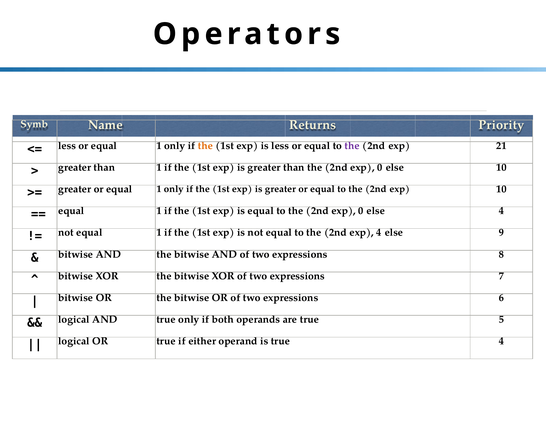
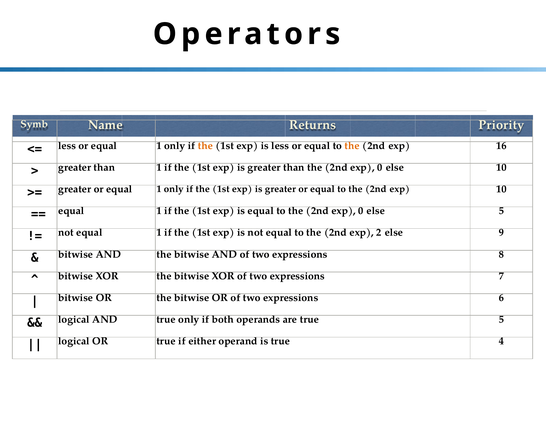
the at (352, 146) colour: purple -> orange
21: 21 -> 16
else 4: 4 -> 5
exp 4: 4 -> 2
